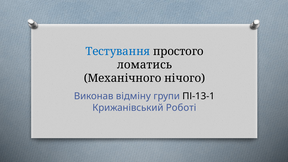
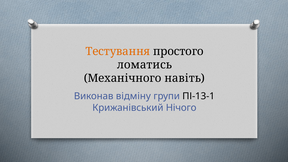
Тестування colour: blue -> orange
нічого: нічого -> навіть
Роботі: Роботі -> Нічого
